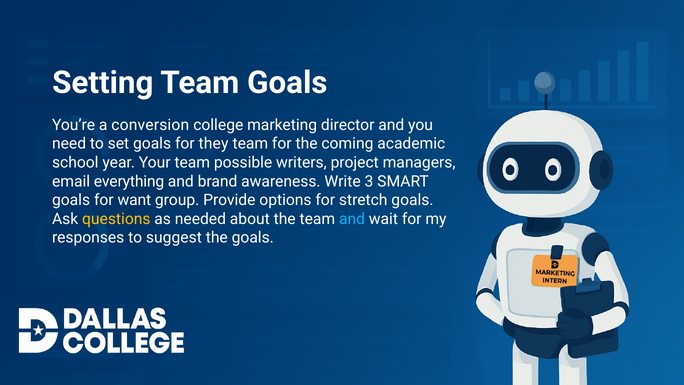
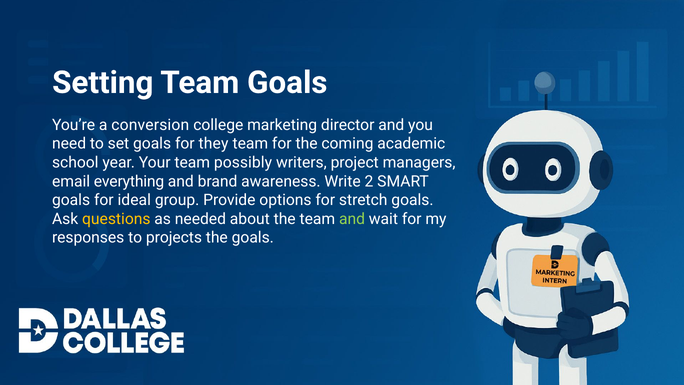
possible: possible -> possibly
3: 3 -> 2
want: want -> ideal
and at (352, 219) colour: light blue -> light green
suggest: suggest -> projects
